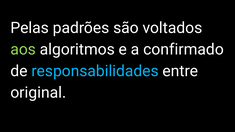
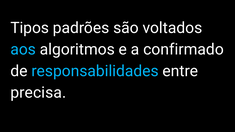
Pelas: Pelas -> Tipos
aos colour: light green -> light blue
original: original -> precisa
